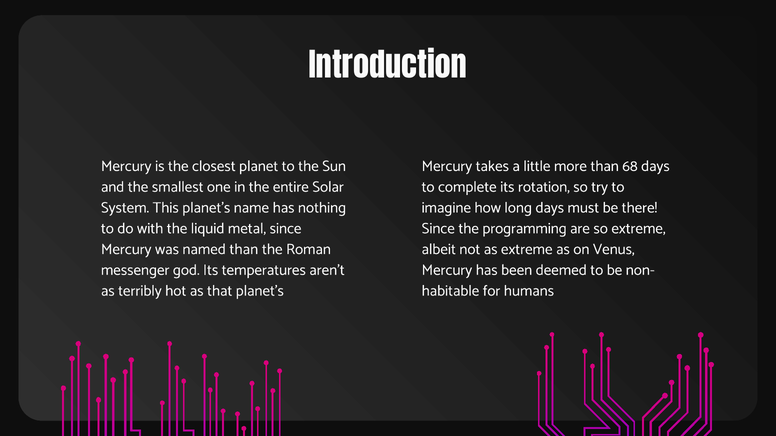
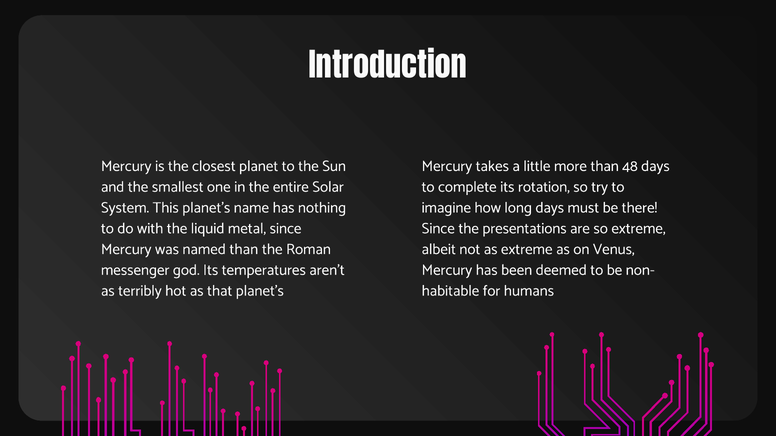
68: 68 -> 48
programming: programming -> presentations
